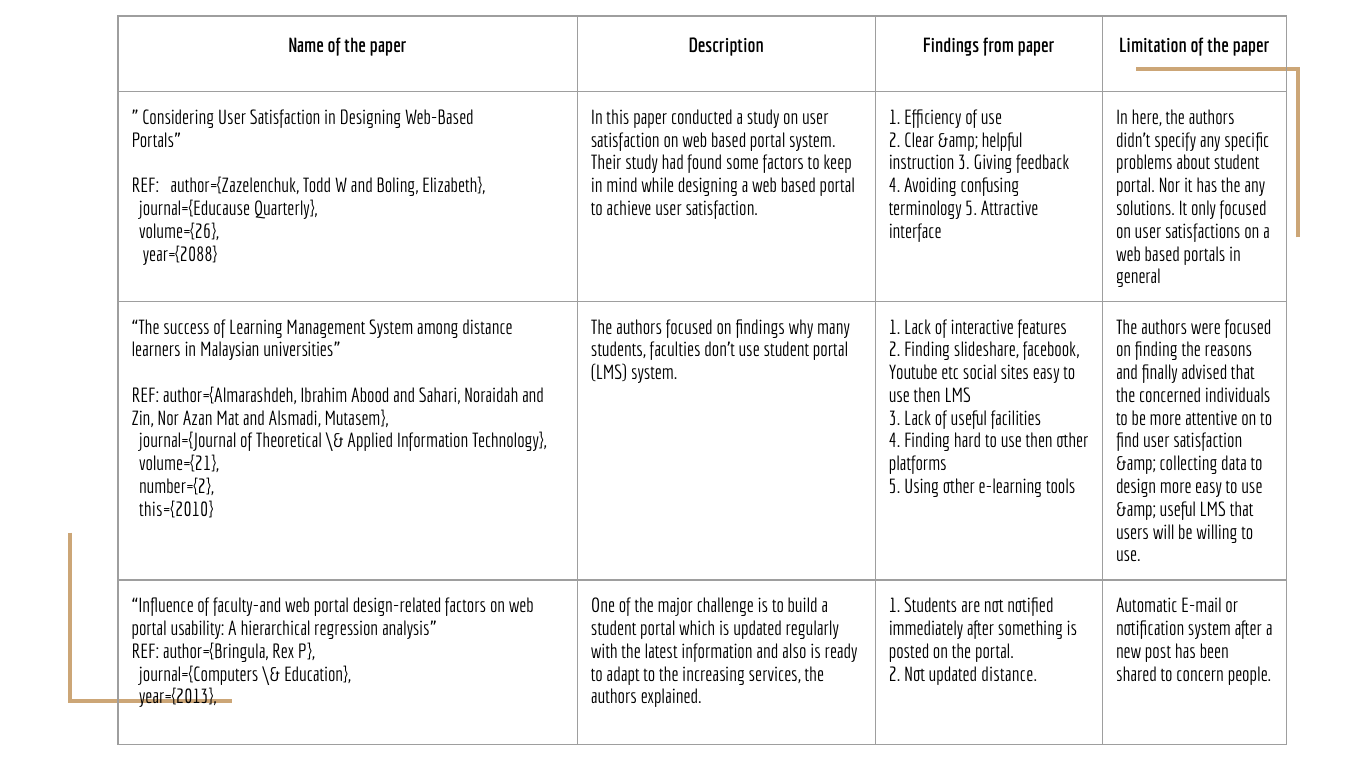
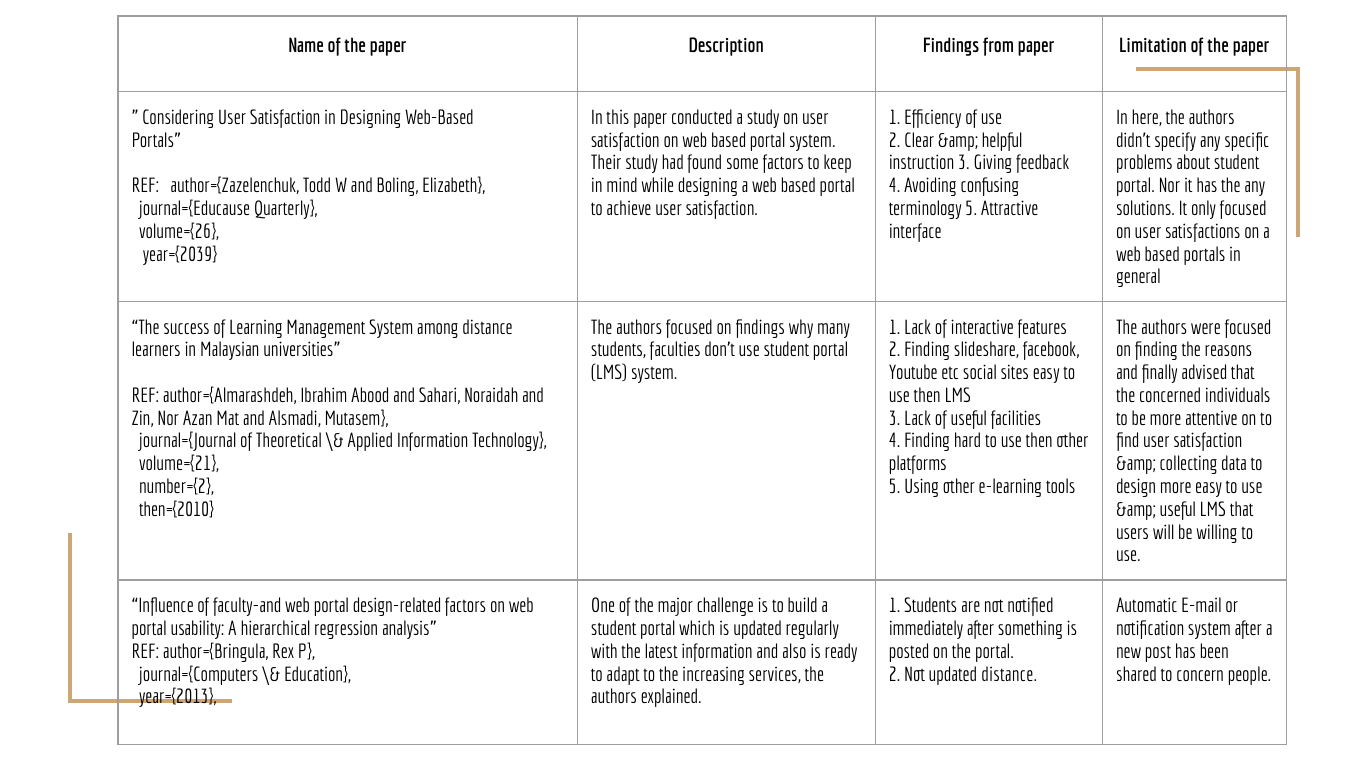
year={2088: year={2088 -> year={2039
this={2010: this={2010 -> then={2010
